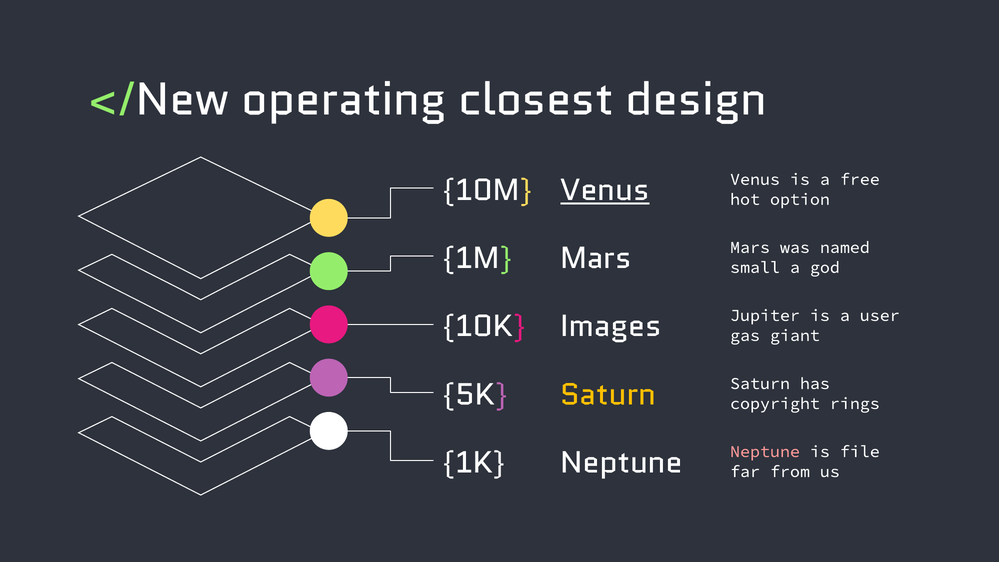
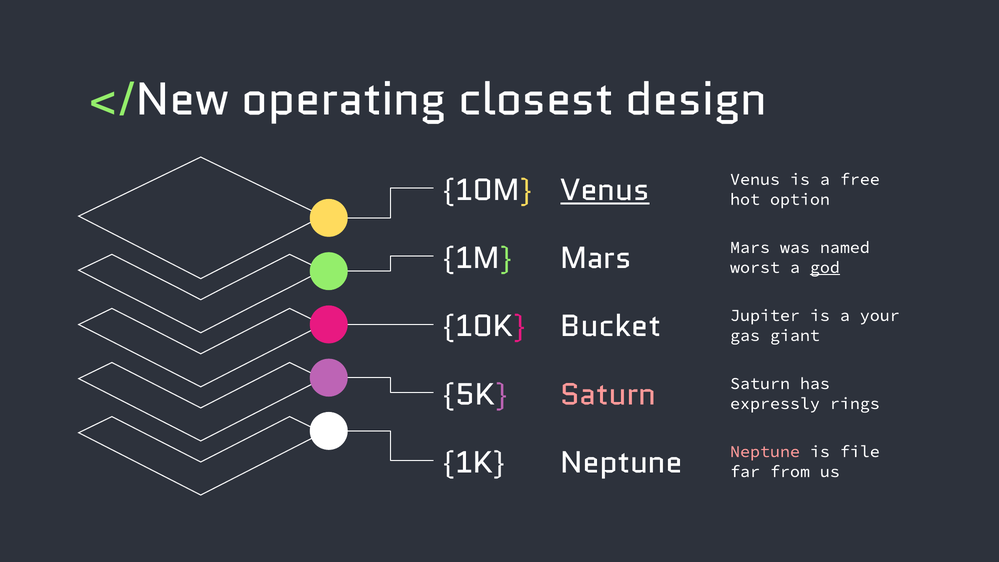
small: small -> worst
god underline: none -> present
Images: Images -> Bucket
user: user -> your
Saturn at (608, 394) colour: yellow -> pink
copyright: copyright -> expressly
